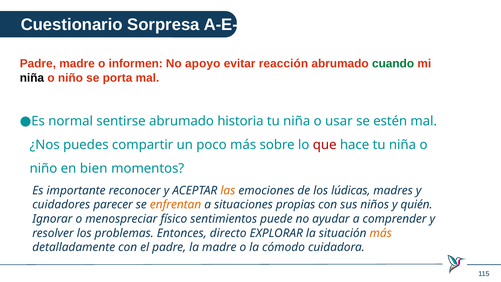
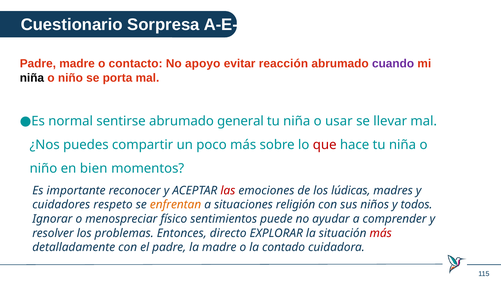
informen: informen -> contacto
cuando colour: green -> purple
historia: historia -> general
estén: estén -> llevar
las colour: orange -> red
parecer: parecer -> respeto
propias: propias -> religión
quién: quién -> todos
más at (381, 233) colour: orange -> red
cómodo: cómodo -> contado
